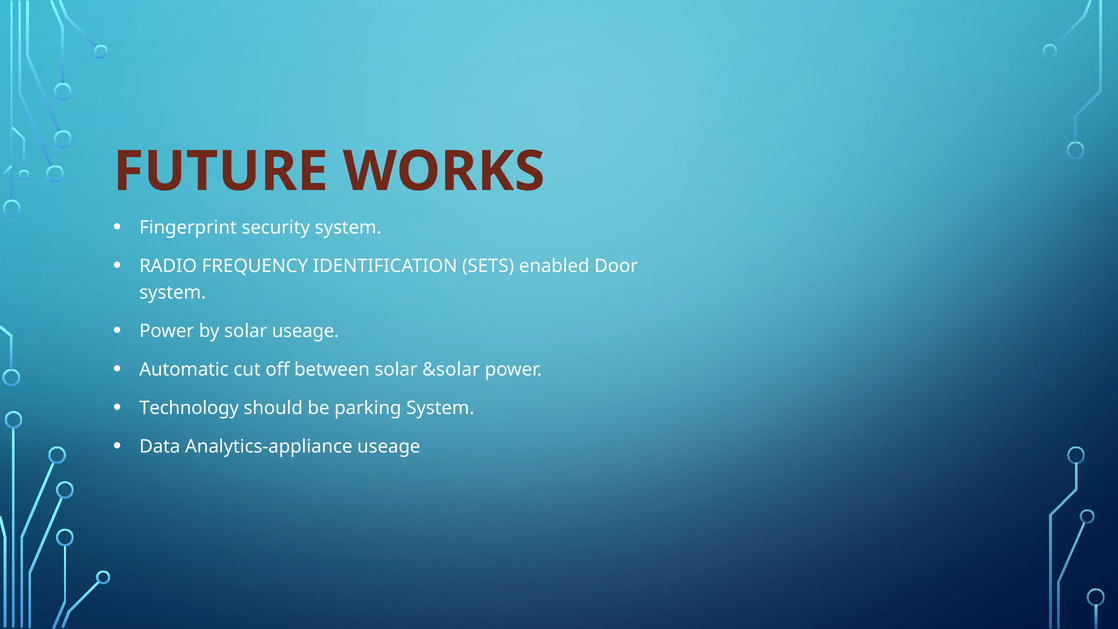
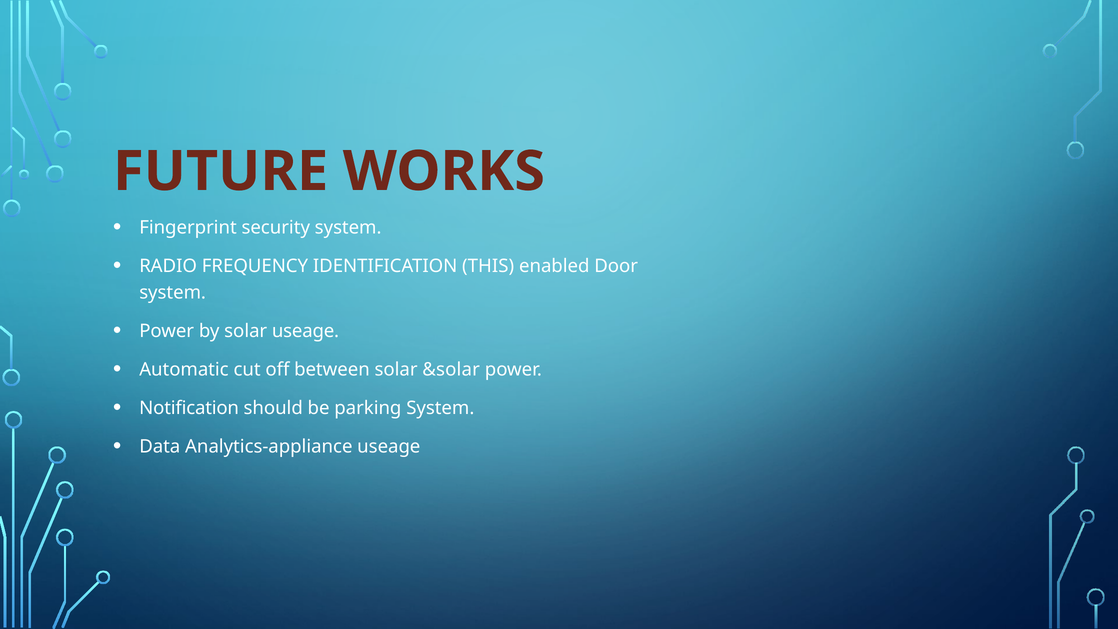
SETS: SETS -> THIS
Technology: Technology -> Notification
